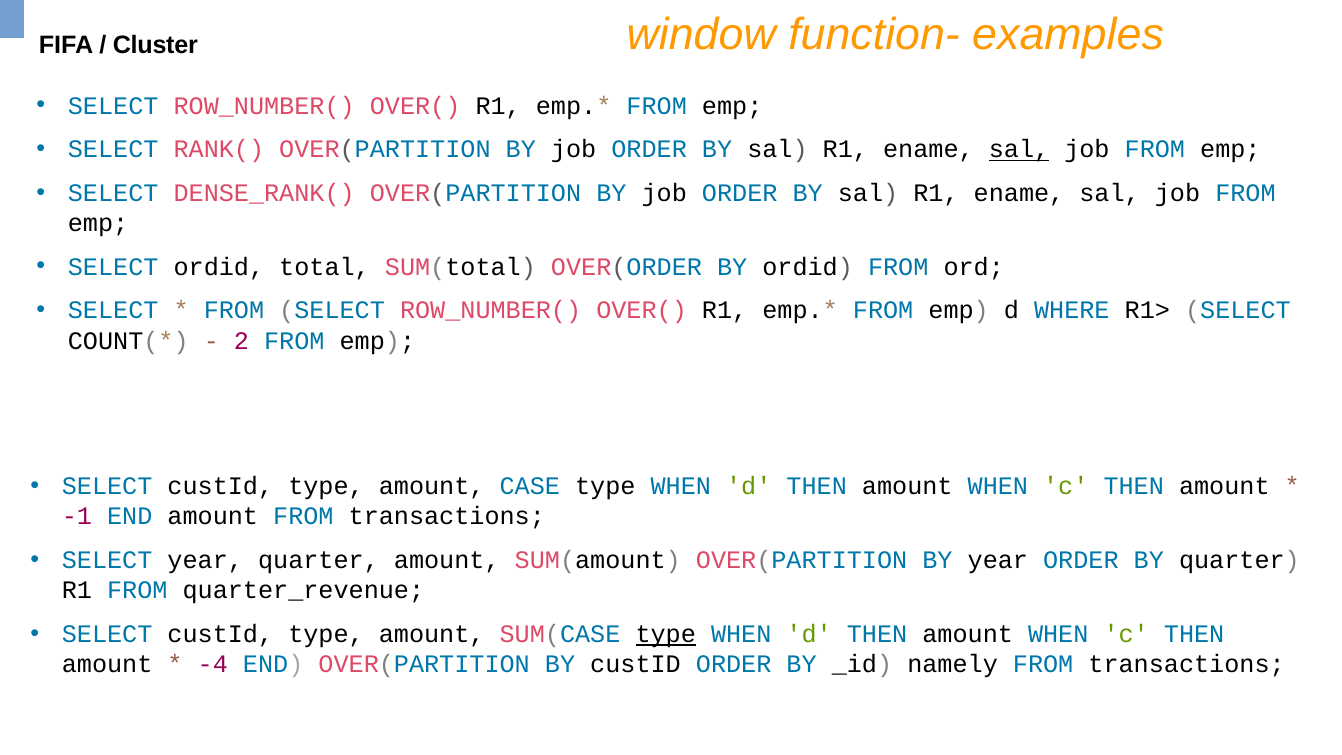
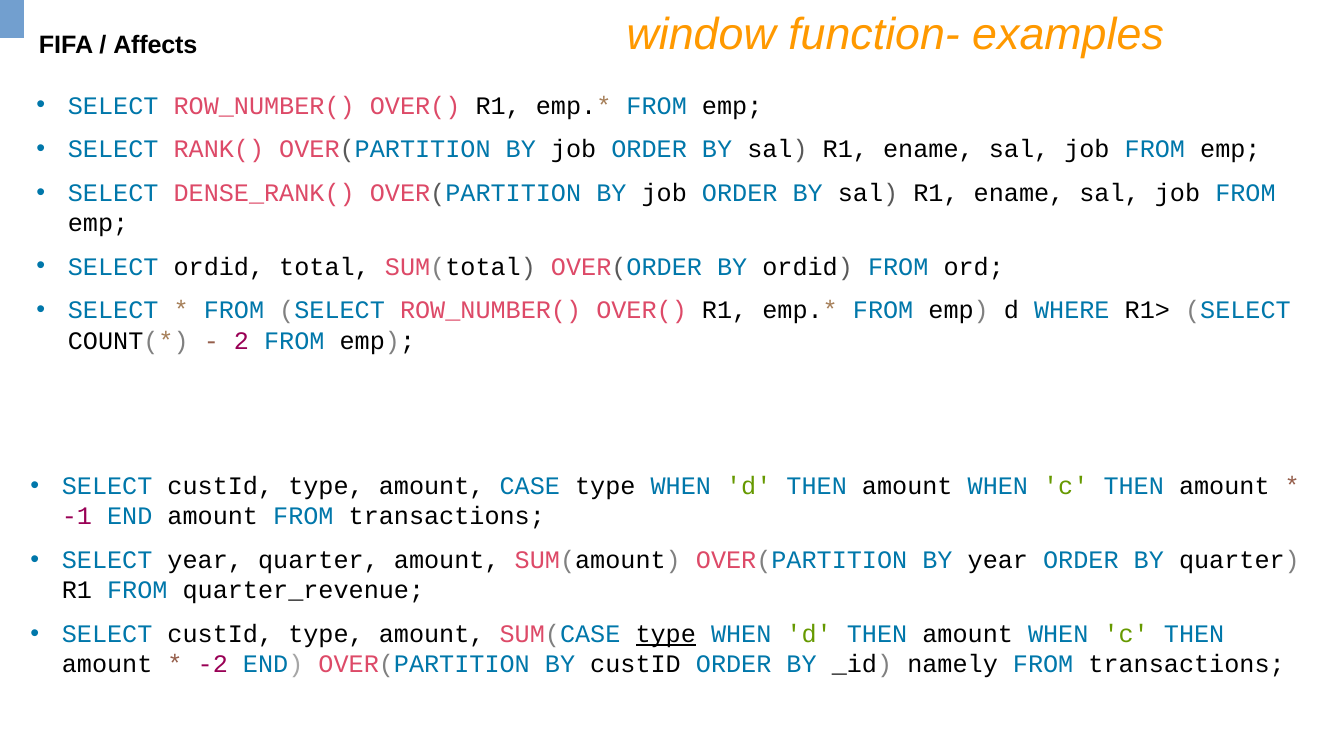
Cluster: Cluster -> Affects
sal at (1019, 150) underline: present -> none
-4: -4 -> -2
